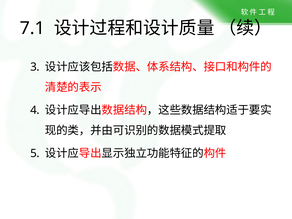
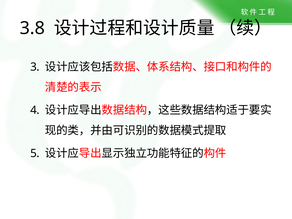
7.1: 7.1 -> 3.8
